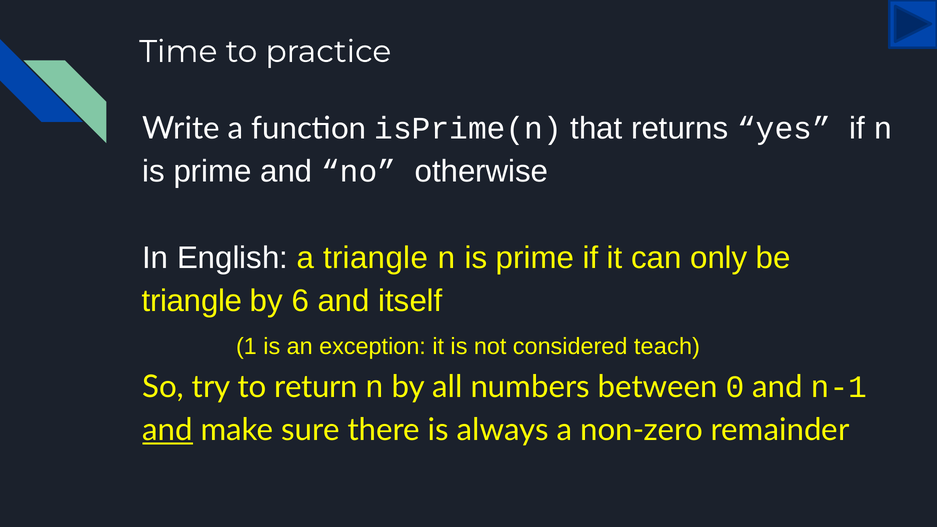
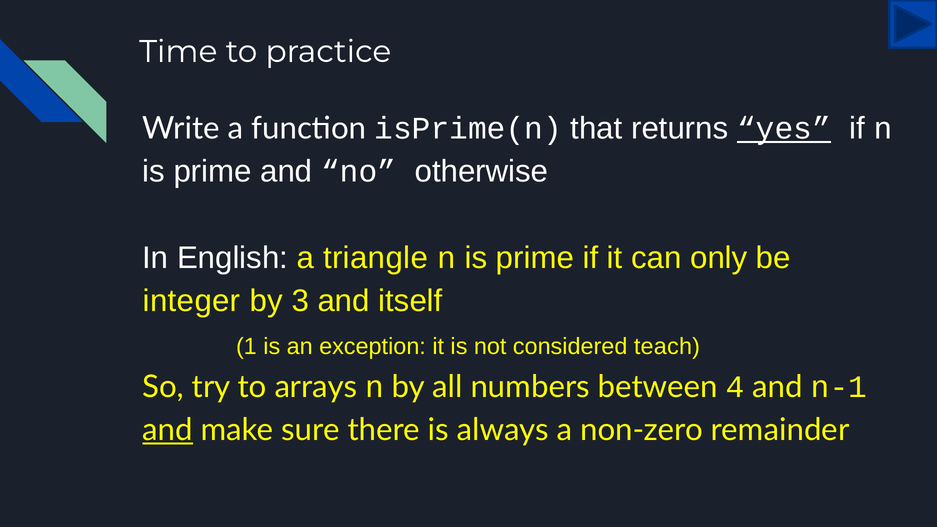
yes underline: none -> present
triangle at (192, 301): triangle -> integer
6: 6 -> 3
return: return -> arrays
0: 0 -> 4
